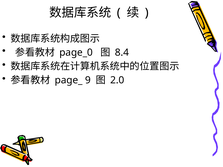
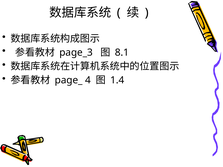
page_0: page_0 -> page_3
8.4: 8.4 -> 8.1
9: 9 -> 4
2.0: 2.0 -> 1.4
